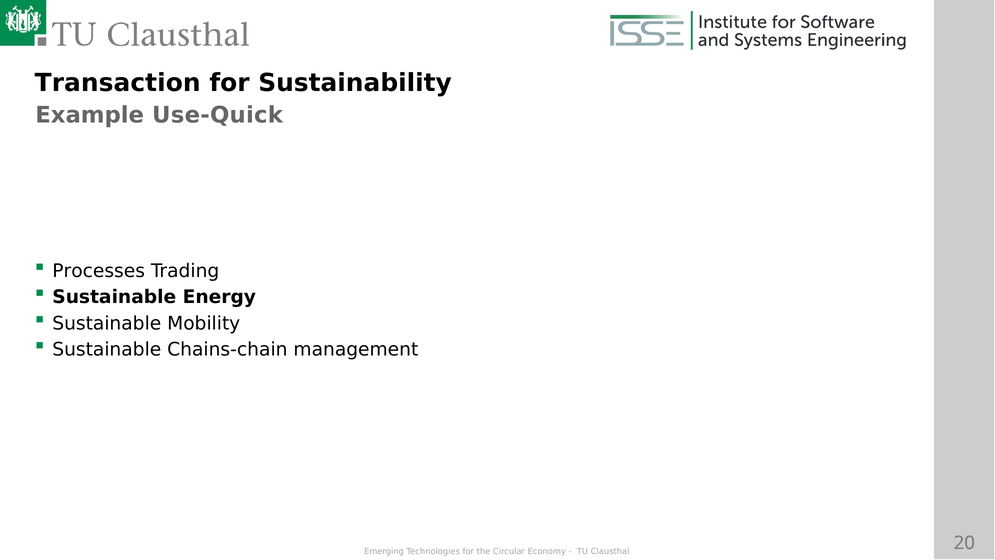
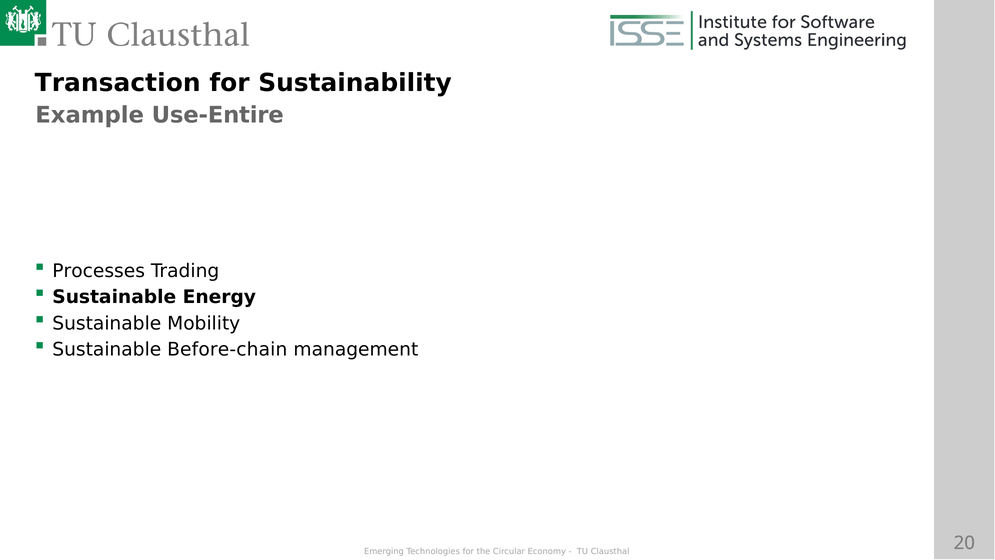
Use-Quick: Use-Quick -> Use-Entire
Chains-chain: Chains-chain -> Before-chain
